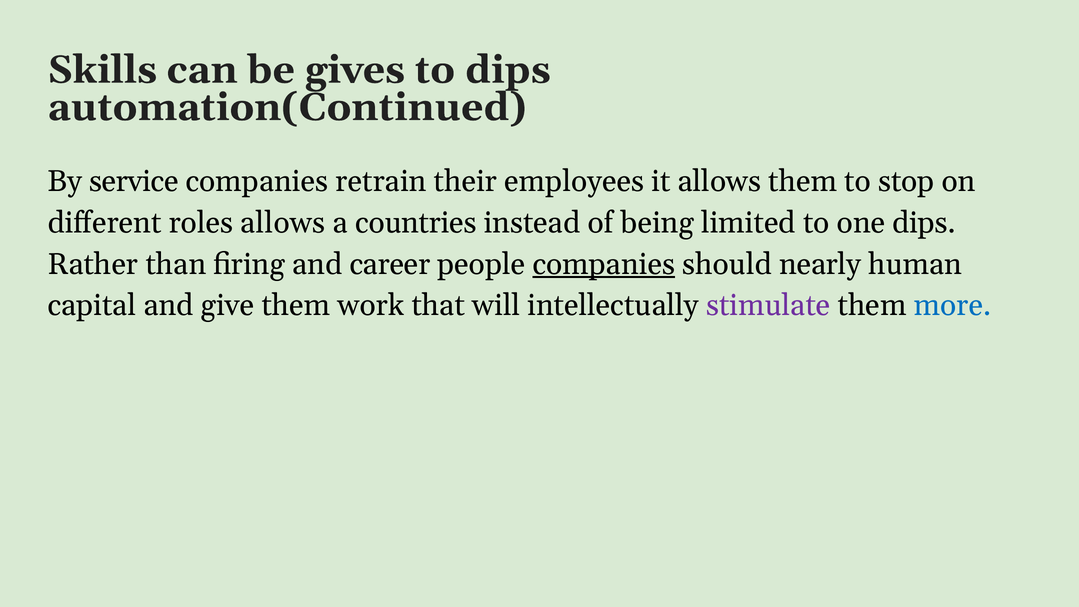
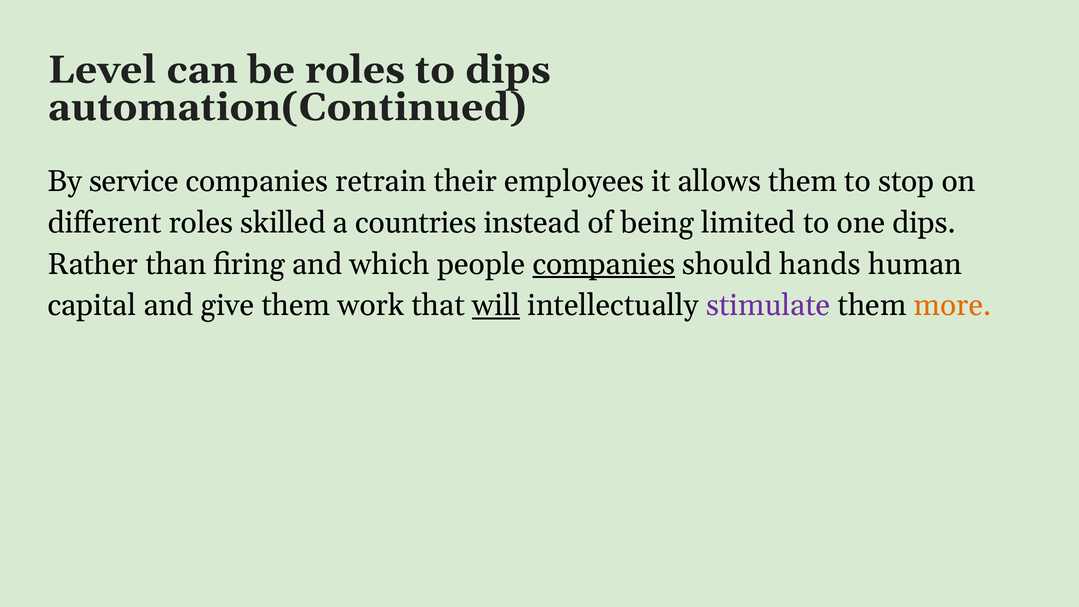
Skills: Skills -> Level
be gives: gives -> roles
roles allows: allows -> skilled
career: career -> which
nearly: nearly -> hands
will underline: none -> present
more colour: blue -> orange
